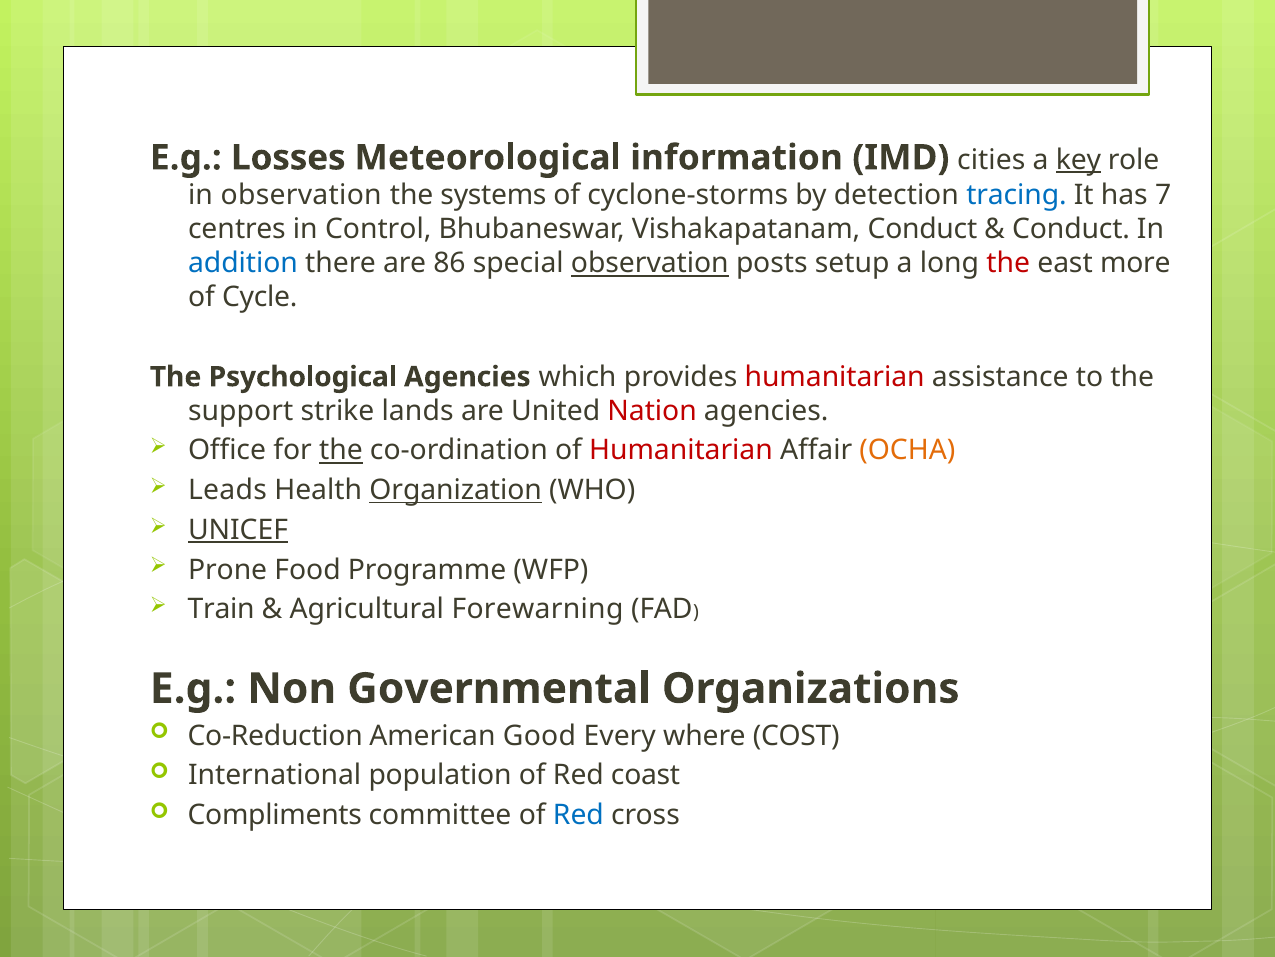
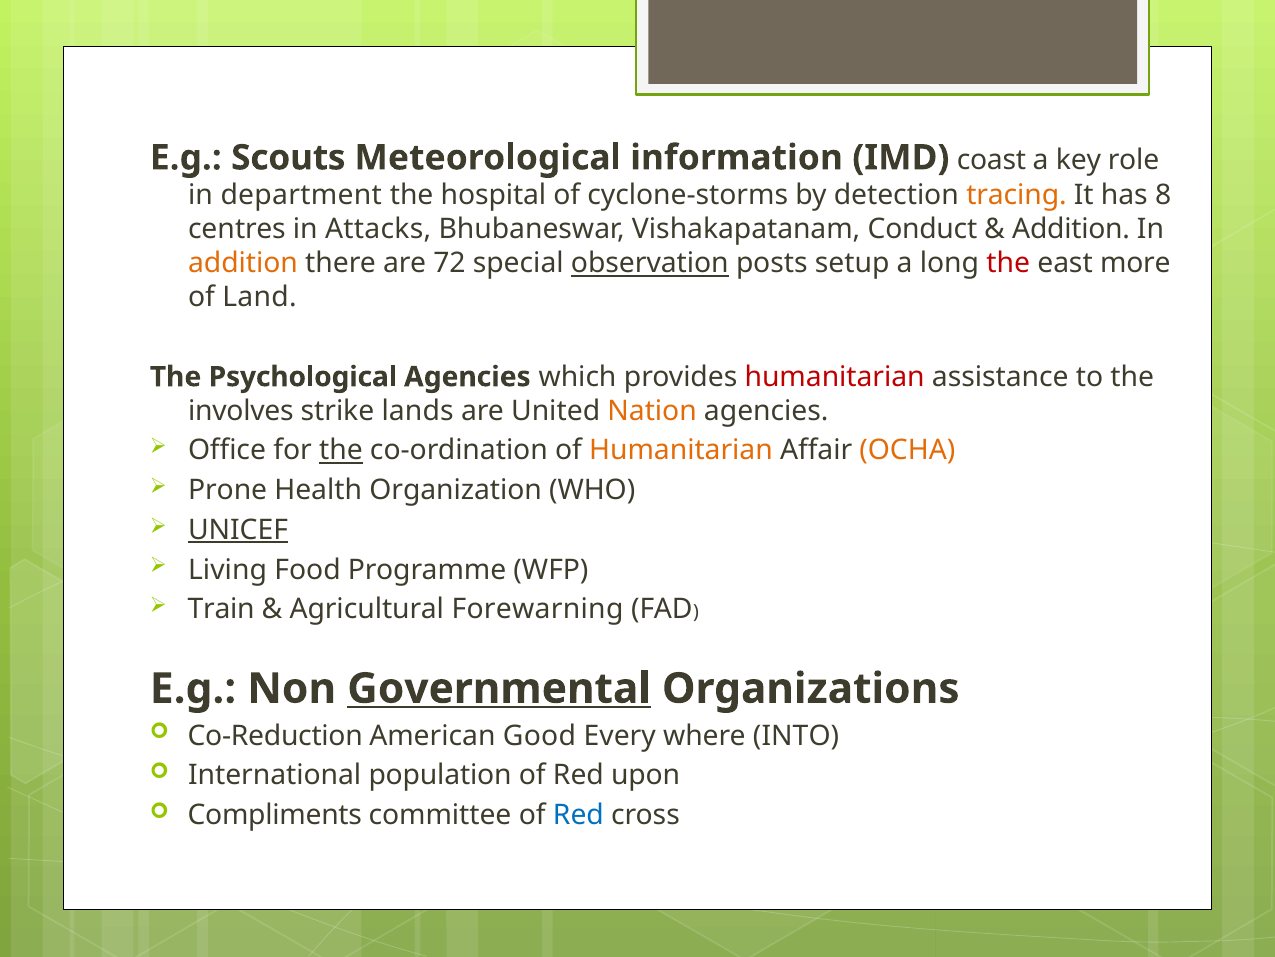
Losses: Losses -> Scouts
cities: cities -> coast
key underline: present -> none
in observation: observation -> department
systems: systems -> hospital
tracing colour: blue -> orange
7: 7 -> 8
Control: Control -> Attacks
Conduct at (1071, 229): Conduct -> Addition
addition at (243, 263) colour: blue -> orange
86: 86 -> 72
Cycle: Cycle -> Land
support: support -> involves
Nation colour: red -> orange
Humanitarian at (681, 450) colour: red -> orange
Leads: Leads -> Prone
Organization underline: present -> none
Prone: Prone -> Living
Governmental underline: none -> present
COST: COST -> INTO
coast: coast -> upon
